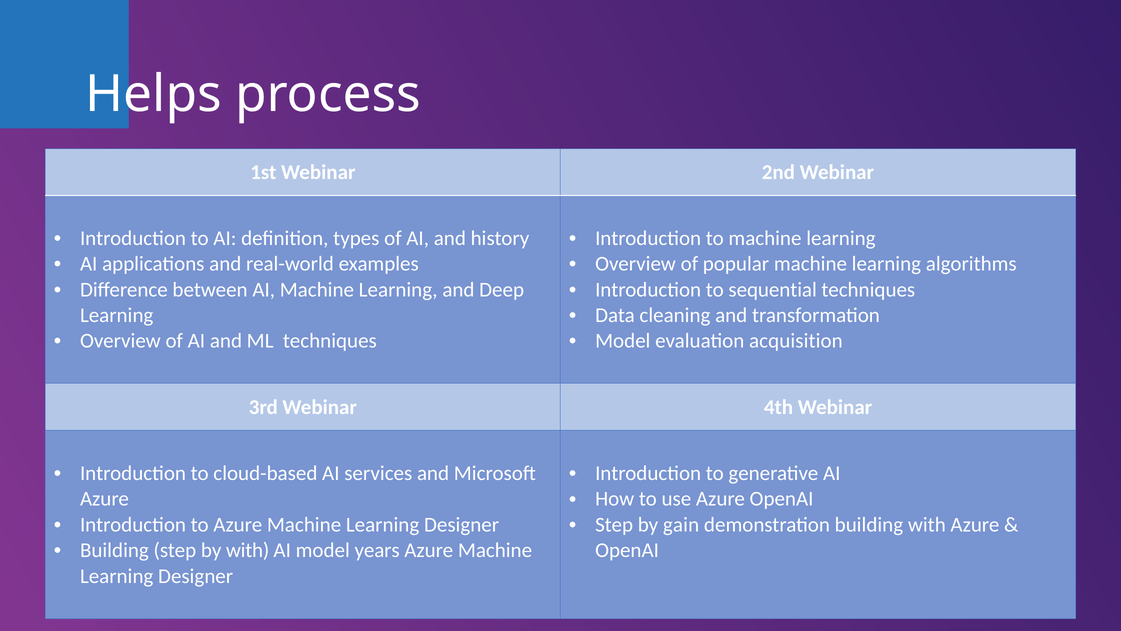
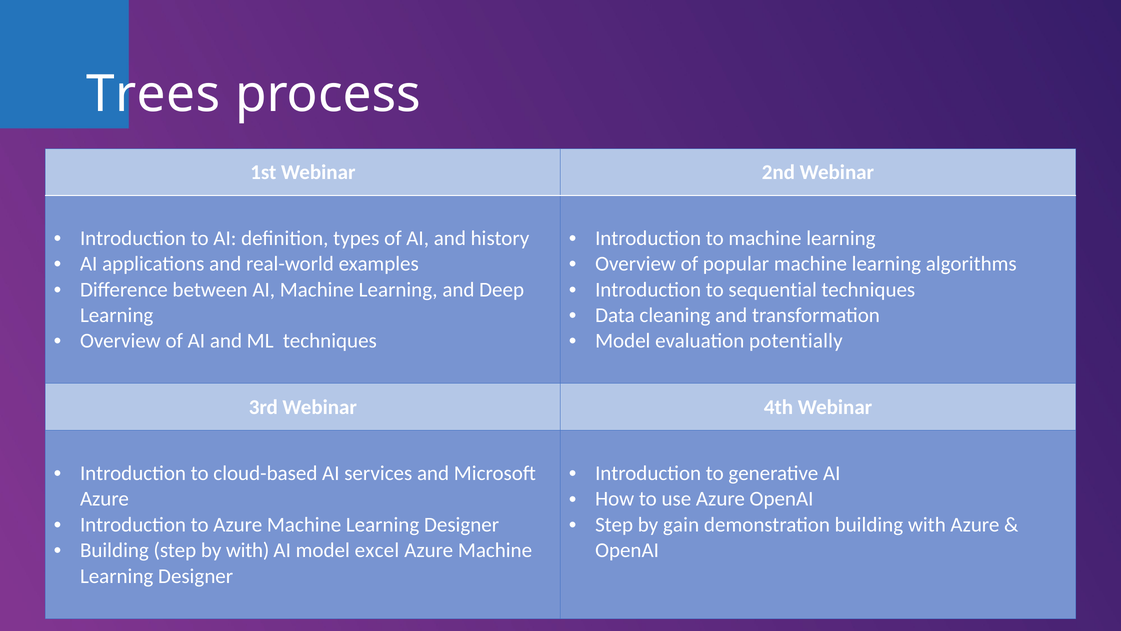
Helps: Helps -> Trees
acquisition: acquisition -> potentially
years: years -> excel
